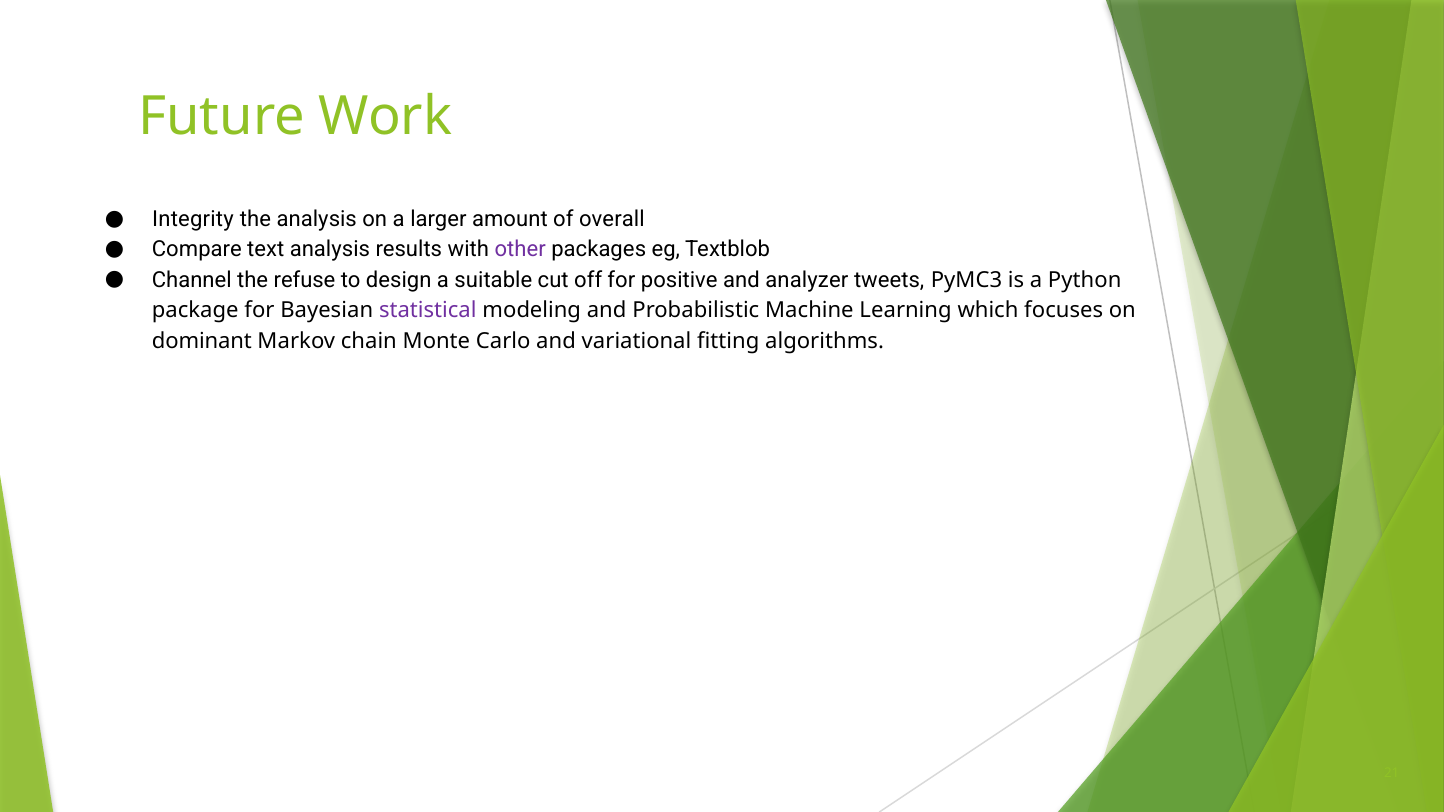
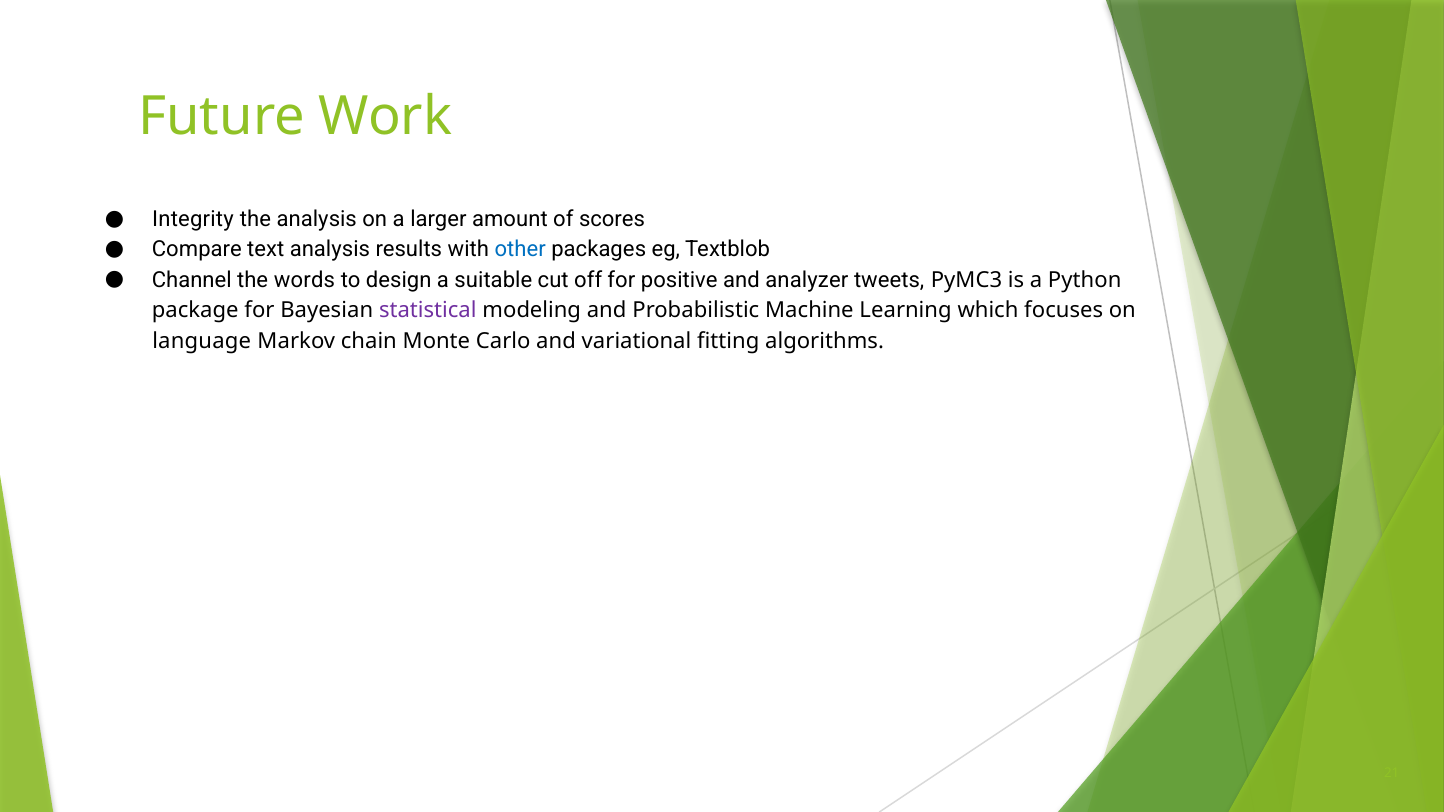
overall: overall -> scores
other colour: purple -> blue
refuse: refuse -> words
dominant: dominant -> language
